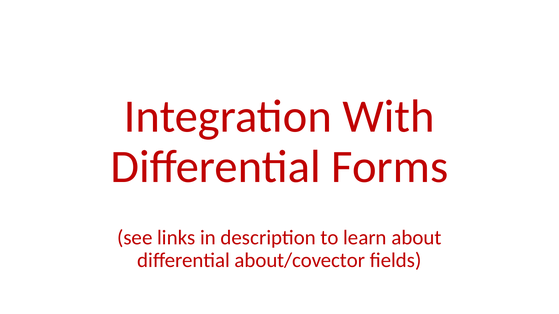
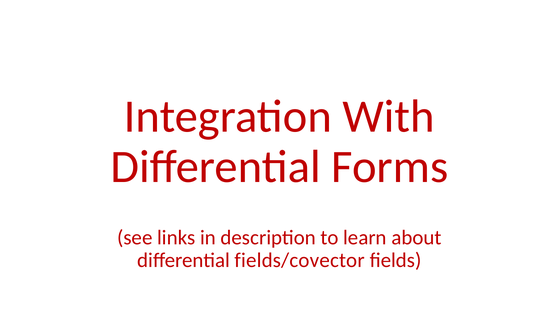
about/covector: about/covector -> fields/covector
